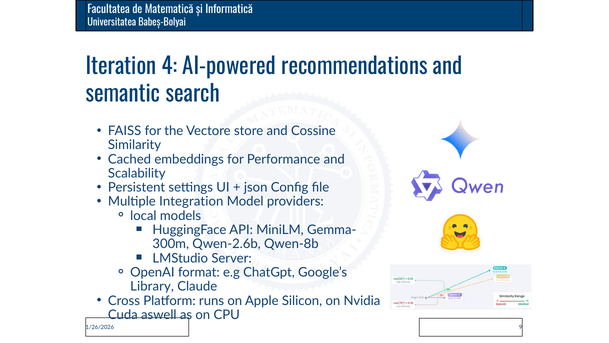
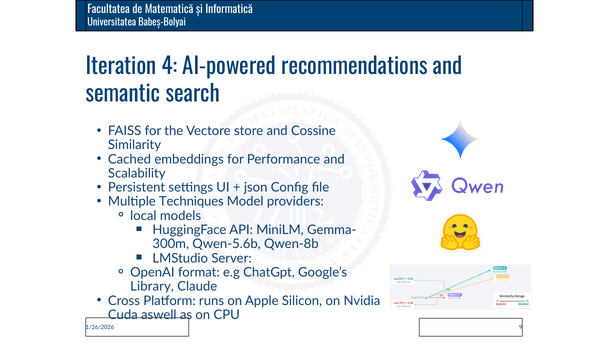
Integration: Integration -> Techniques
Qwen-2.6b: Qwen-2.6b -> Qwen-5.6b
